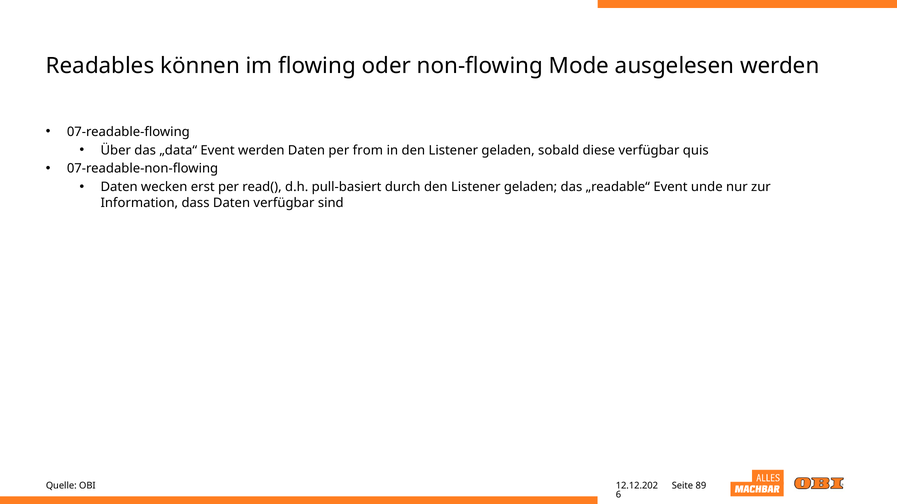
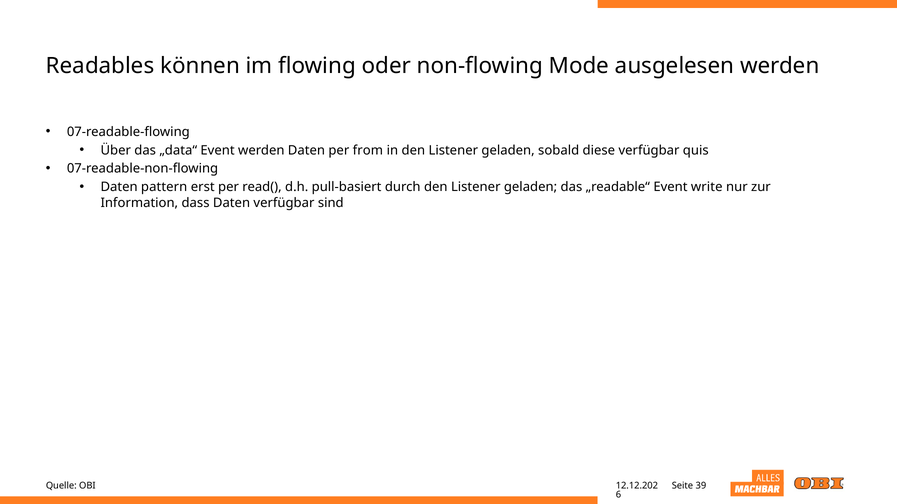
wecken: wecken -> pattern
unde: unde -> write
89: 89 -> 39
